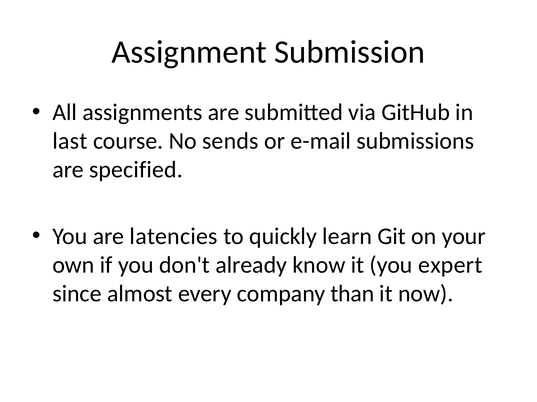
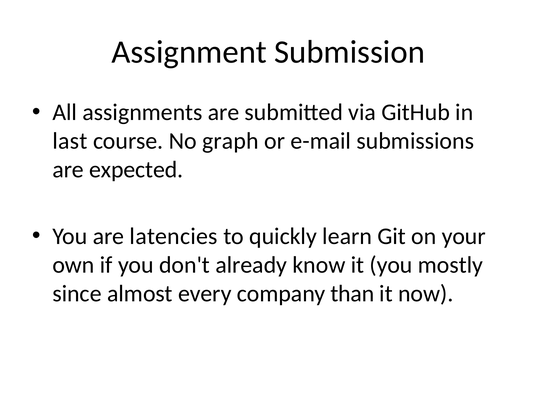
sends: sends -> graph
specified: specified -> expected
expert: expert -> mostly
